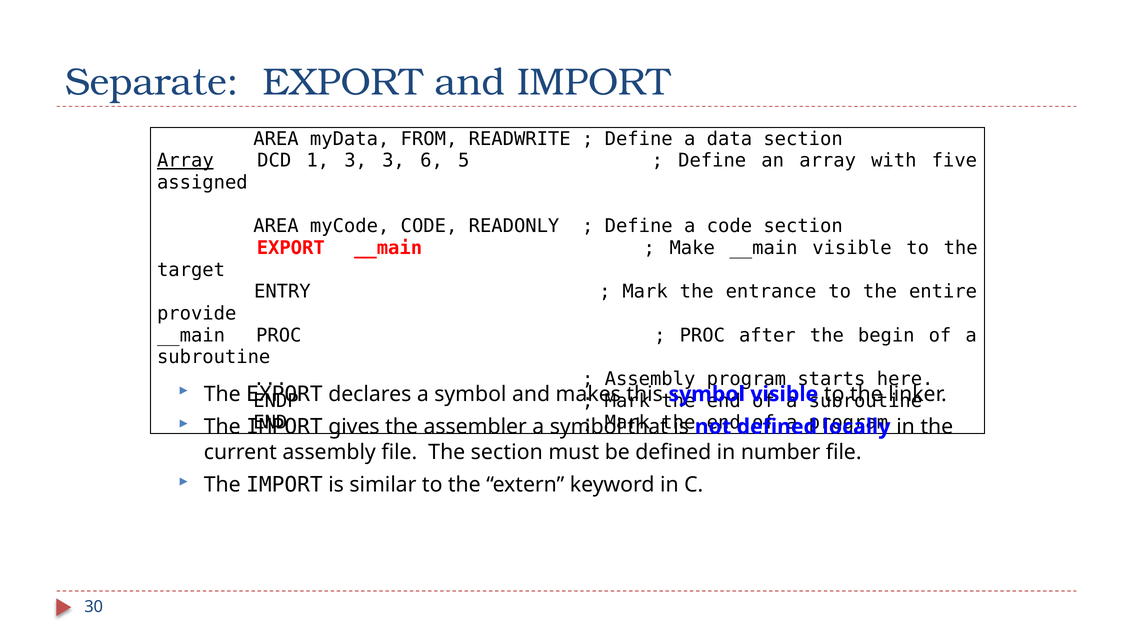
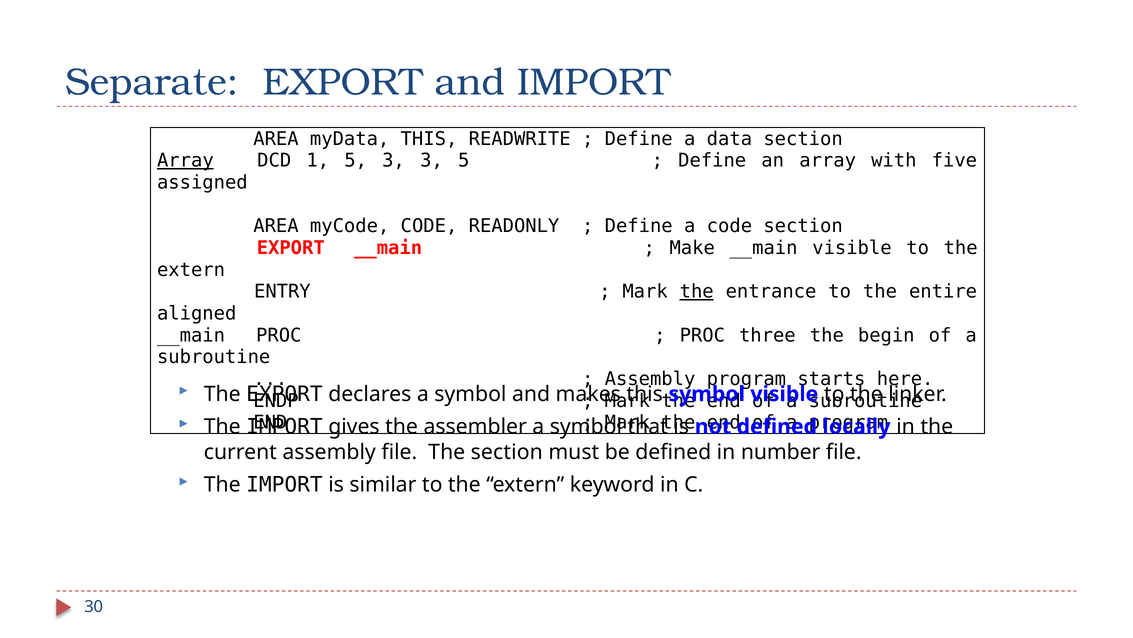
myData FROM: FROM -> THIS
1 3: 3 -> 5
3 6: 6 -> 3
target at (191, 270): target -> extern
the at (697, 291) underline: none -> present
provide: provide -> aligned
after: after -> three
